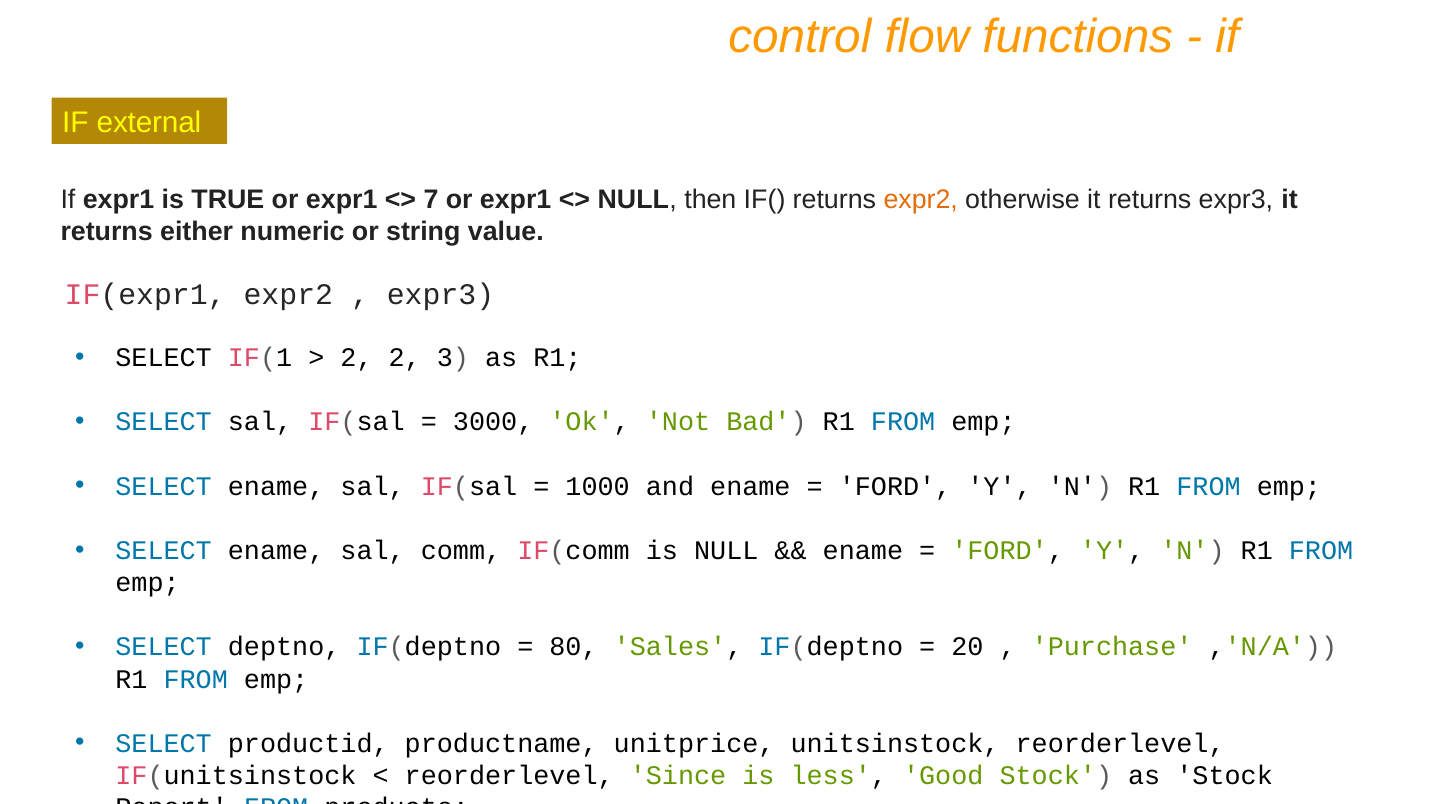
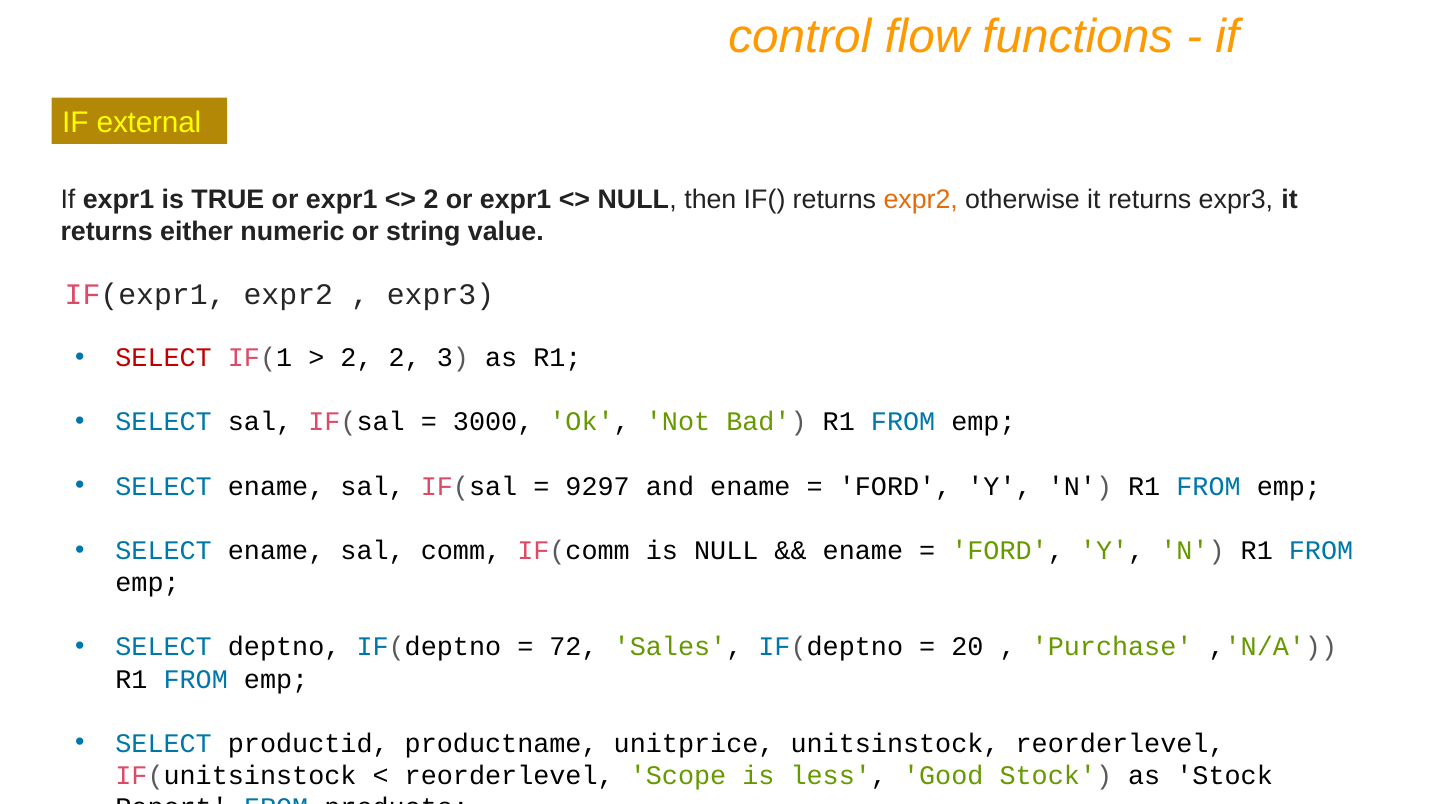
7 at (431, 200): 7 -> 2
SELECT at (164, 358) colour: black -> red
1000: 1000 -> 9297
80: 80 -> 72
Since: Since -> Scope
